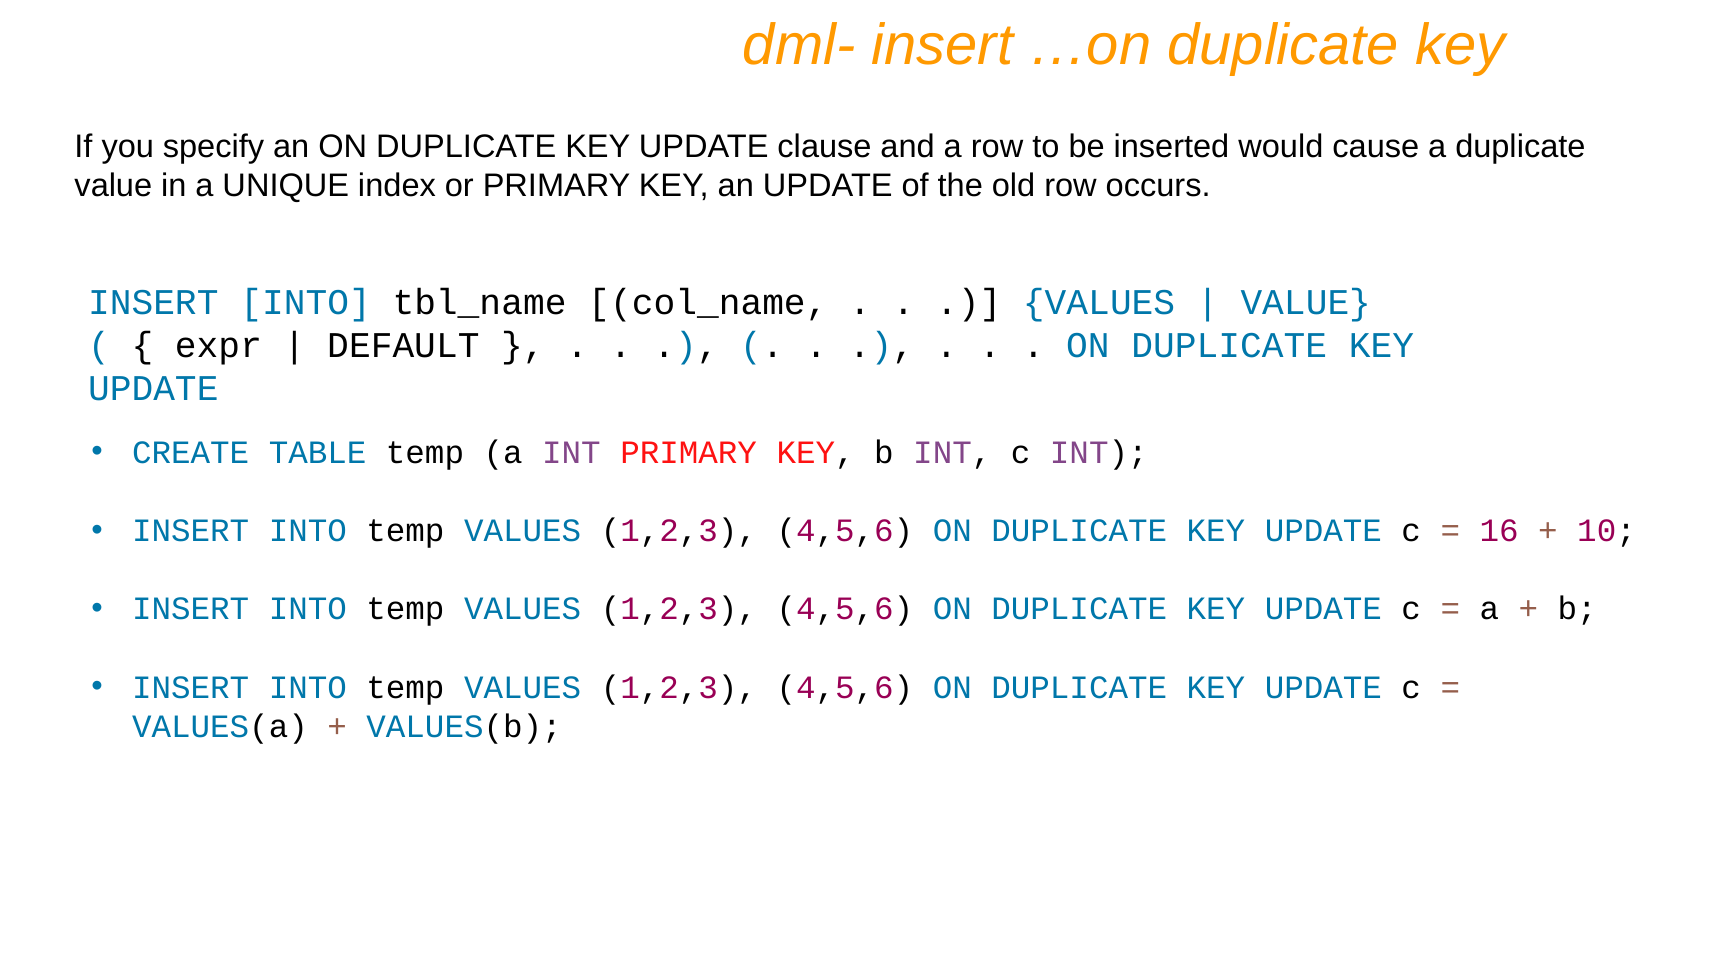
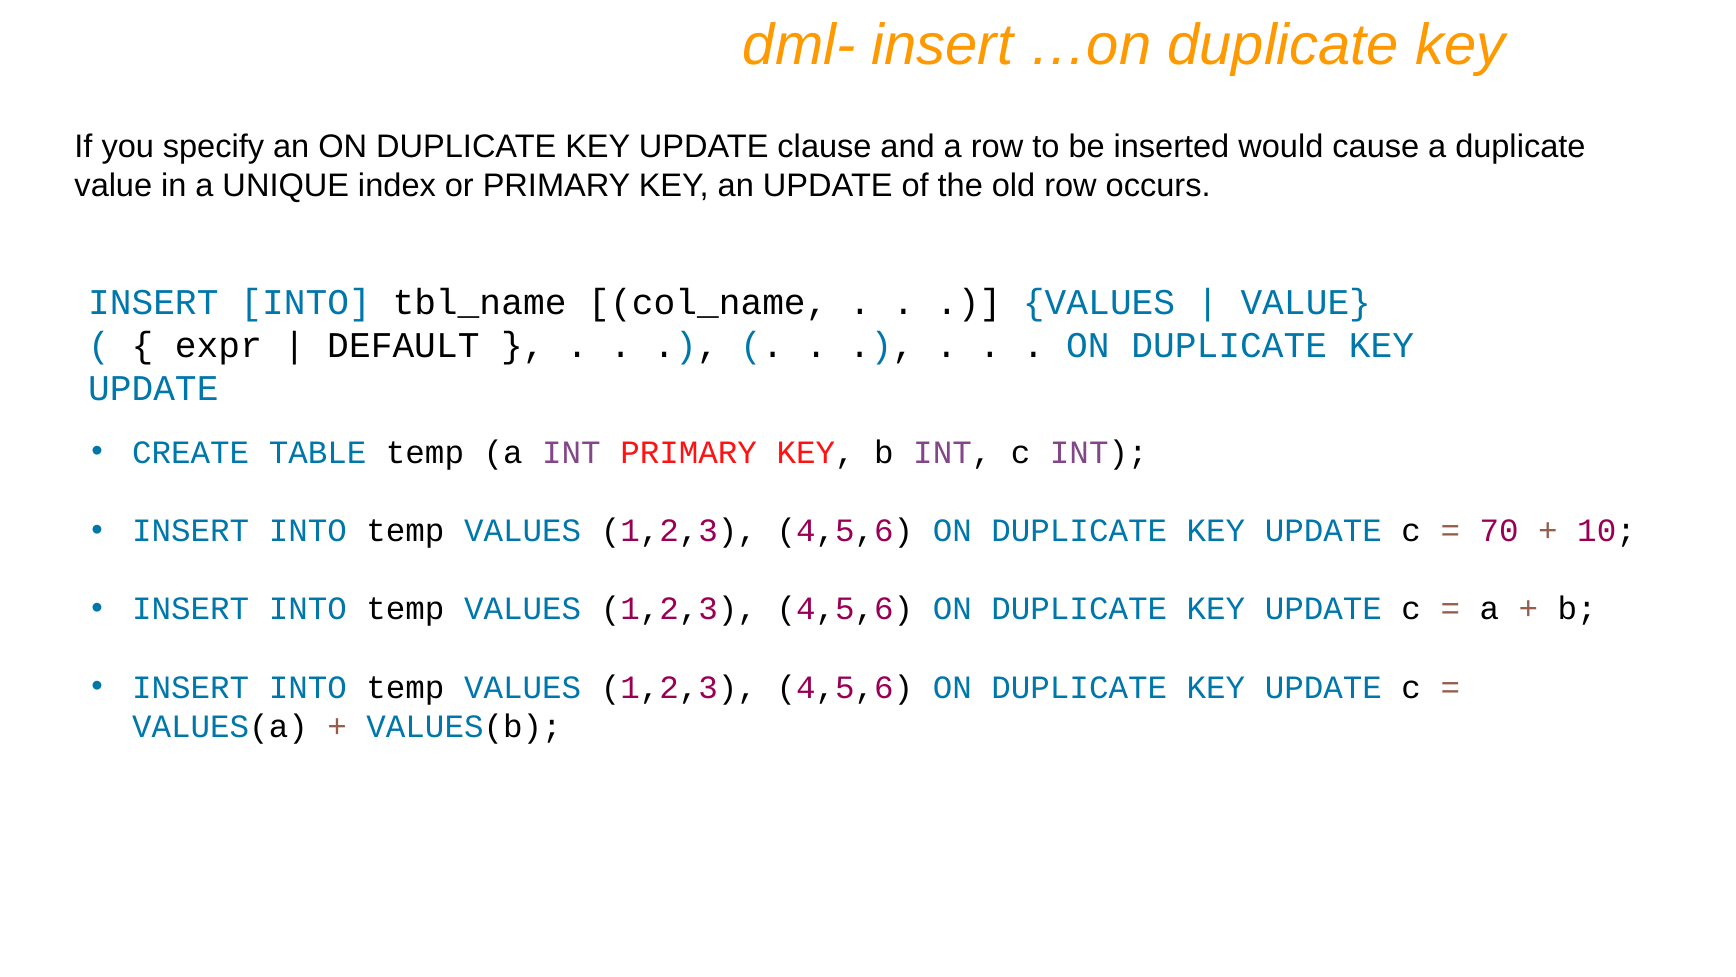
16: 16 -> 70
